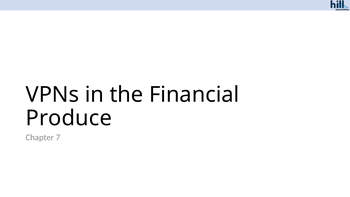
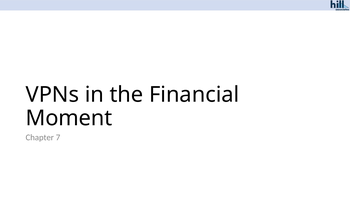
Produce: Produce -> Moment
